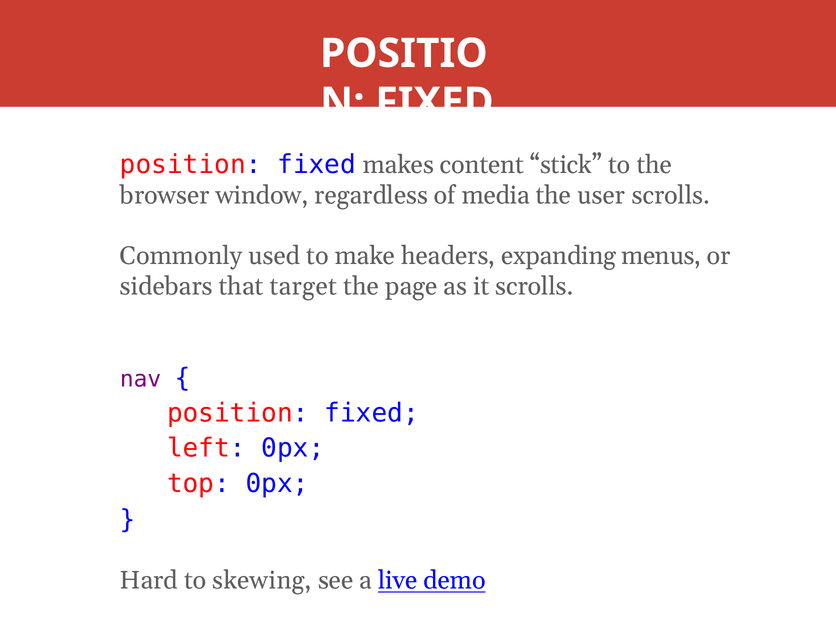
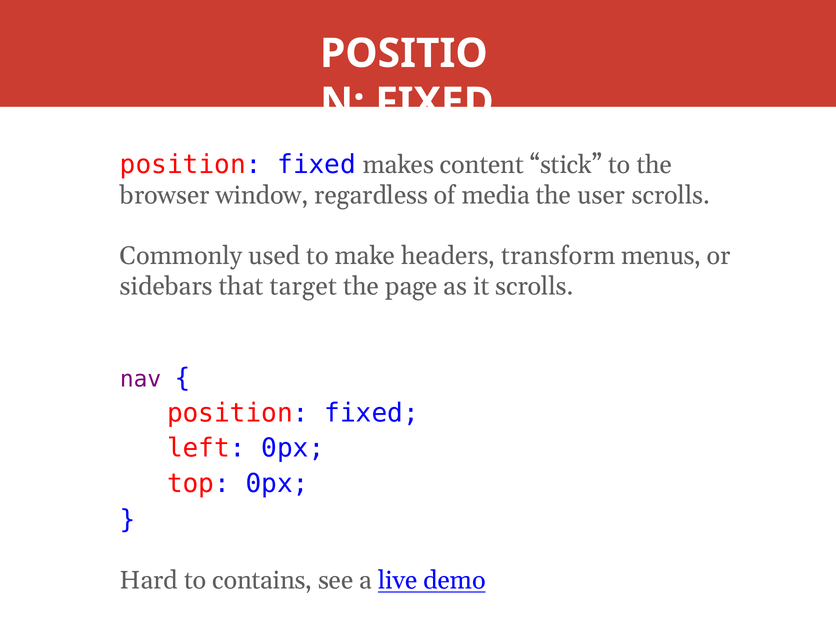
expanding: expanding -> transform
skewing: skewing -> contains
